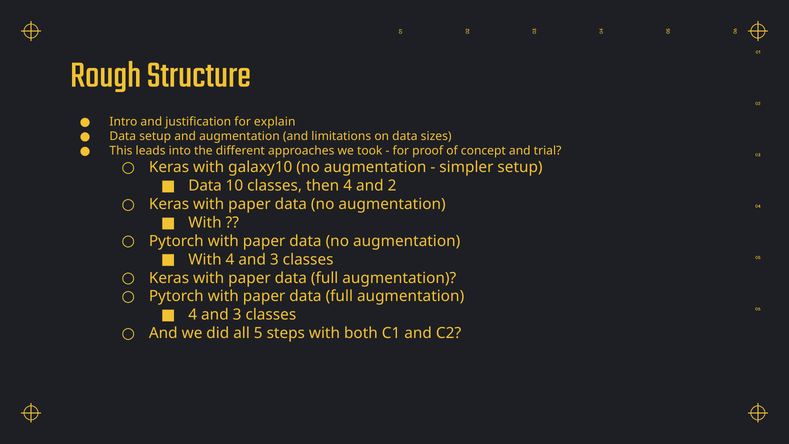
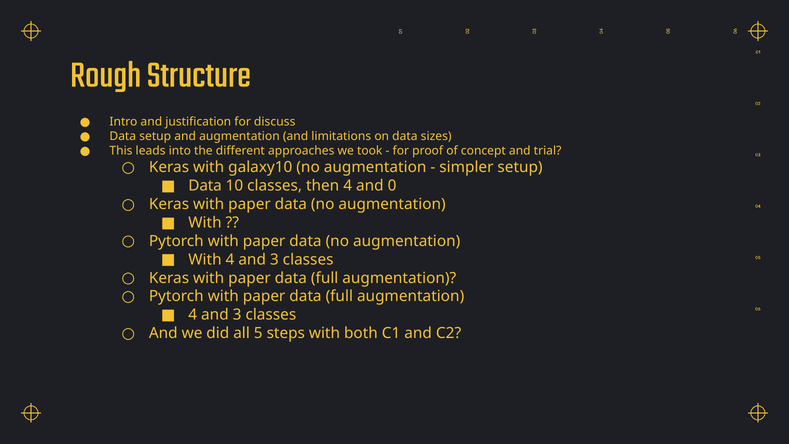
explain: explain -> discuss
2: 2 -> 0
